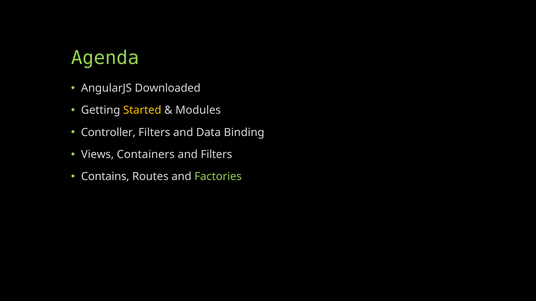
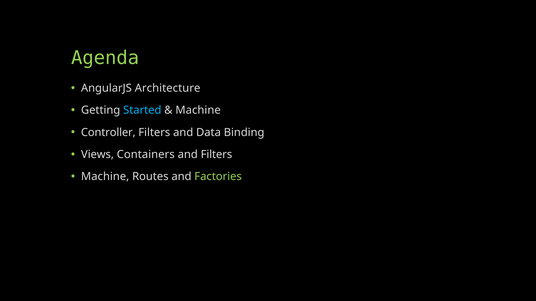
Downloaded: Downloaded -> Architecture
Started colour: yellow -> light blue
Modules at (198, 110): Modules -> Machine
Contains at (105, 177): Contains -> Machine
